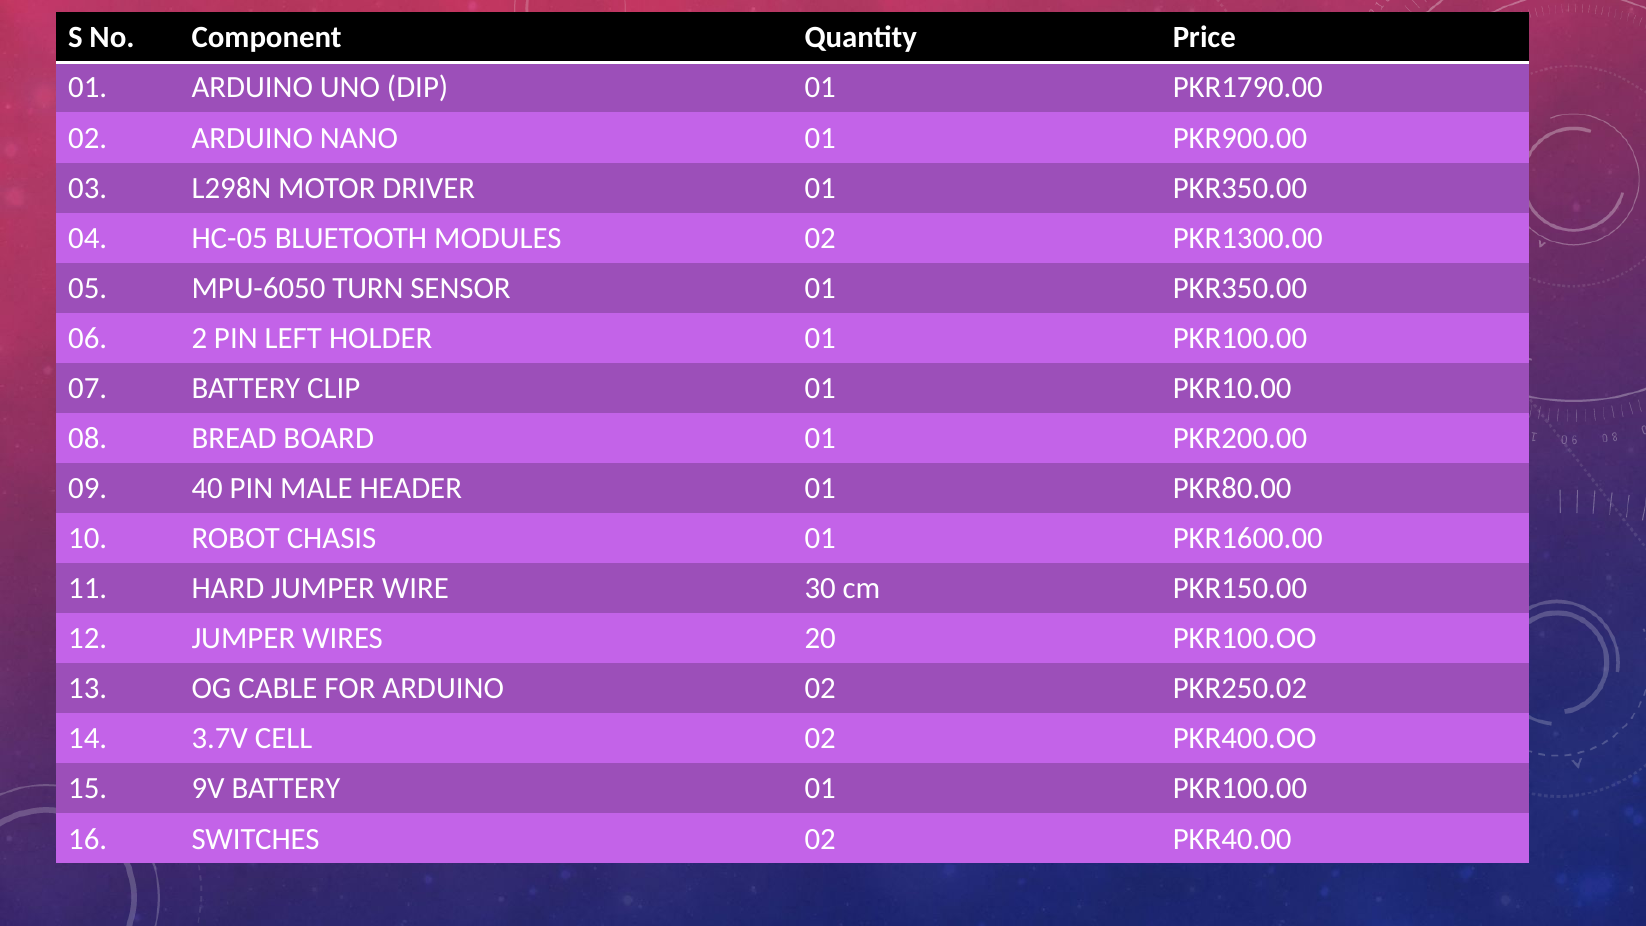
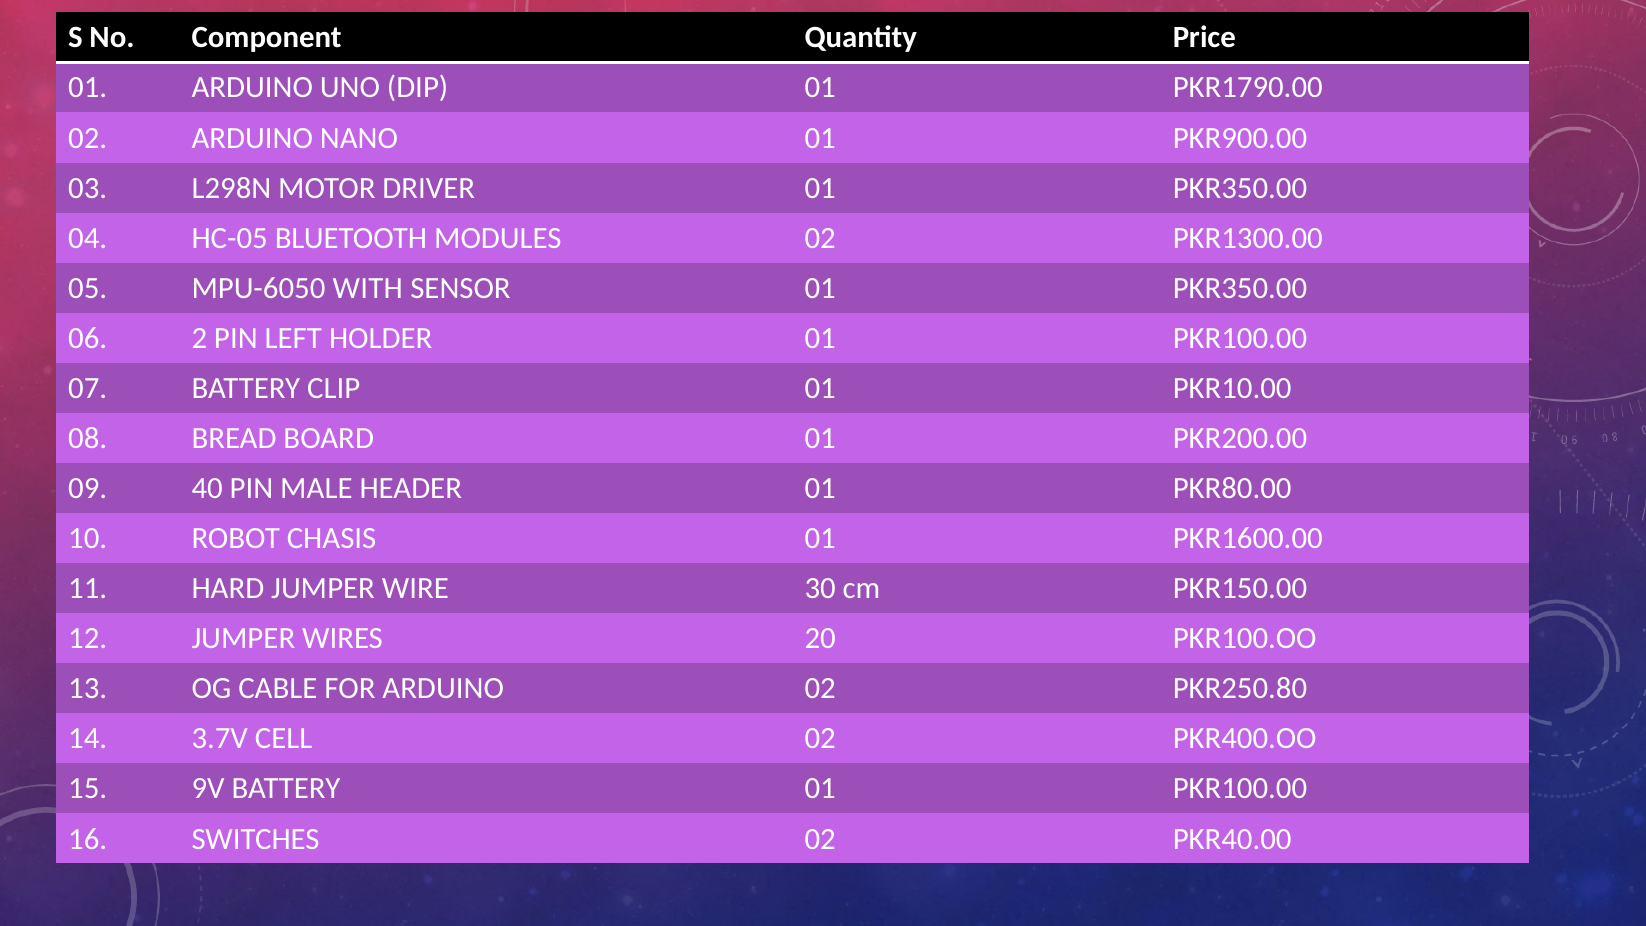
TURN: TURN -> WITH
PKR250.02: PKR250.02 -> PKR250.80
